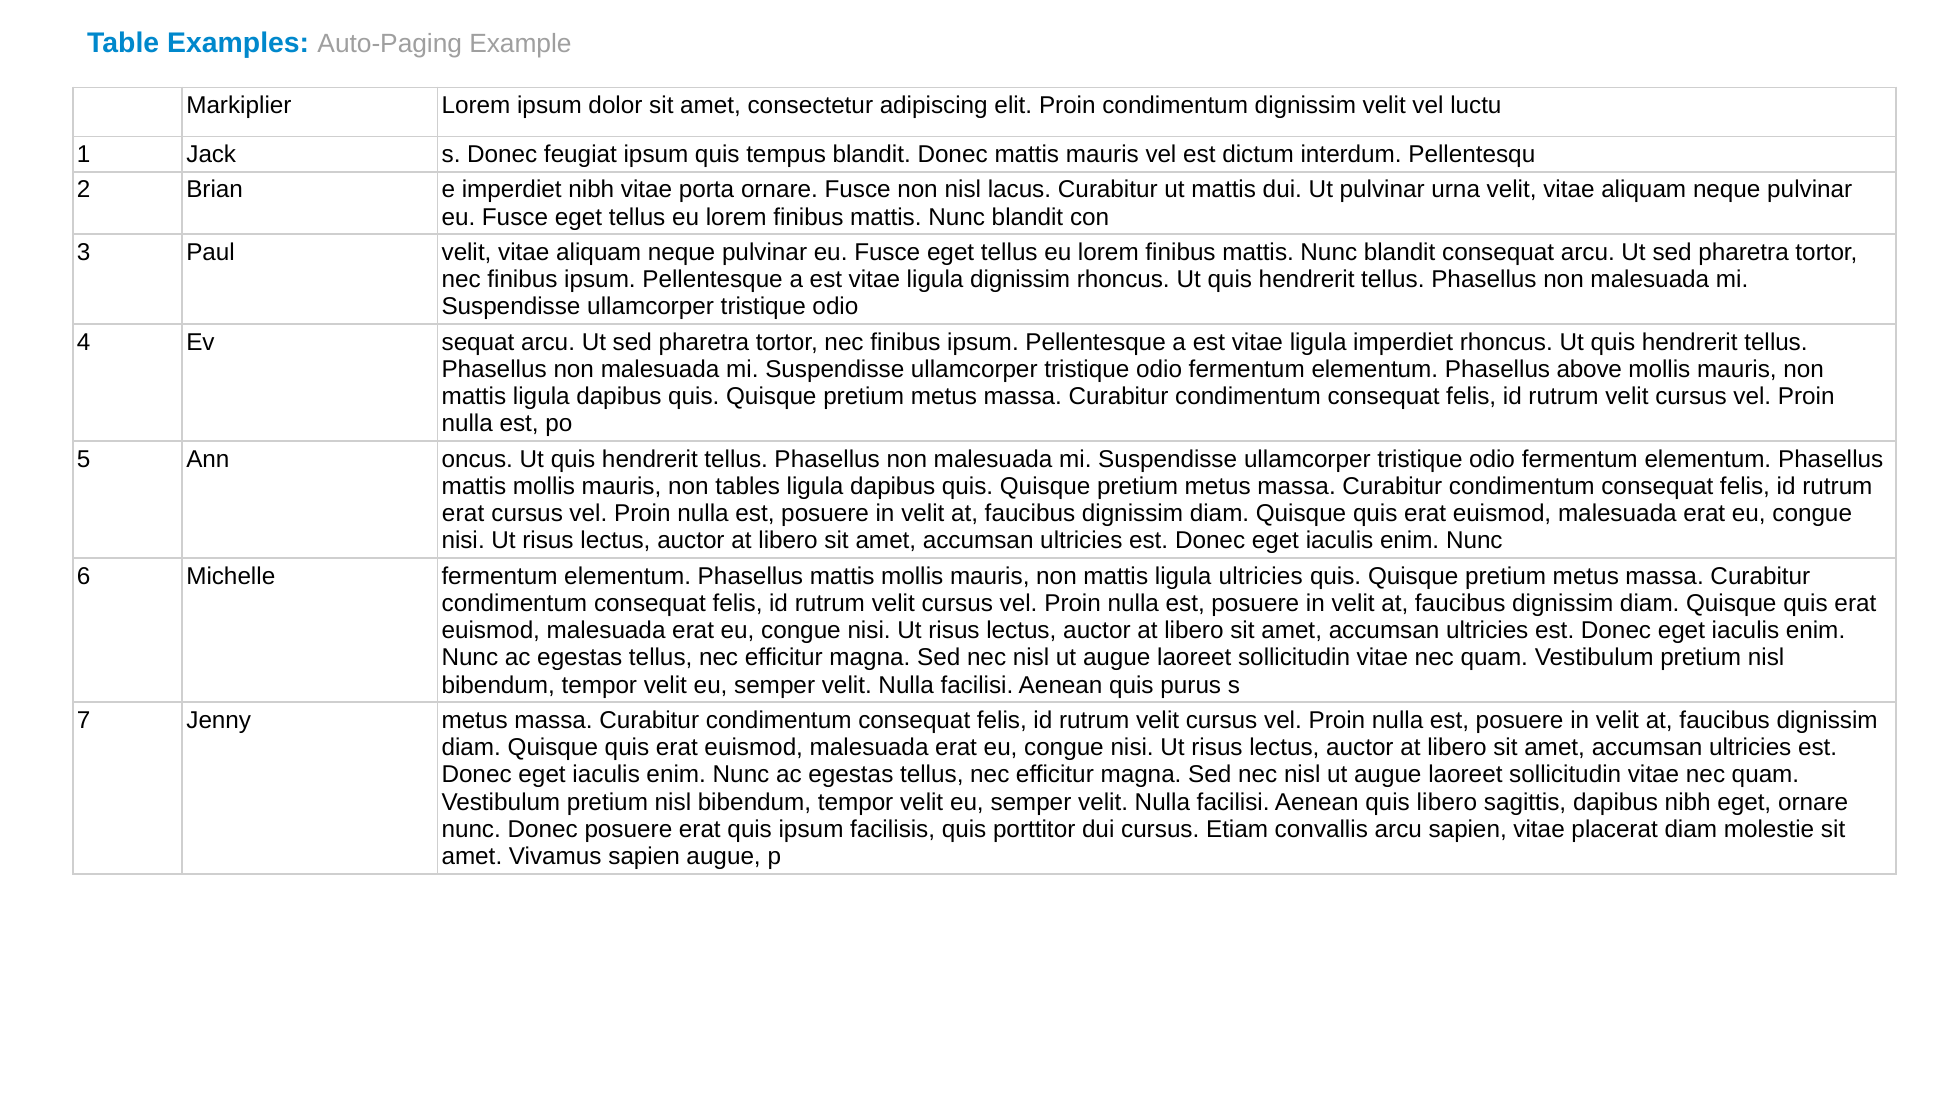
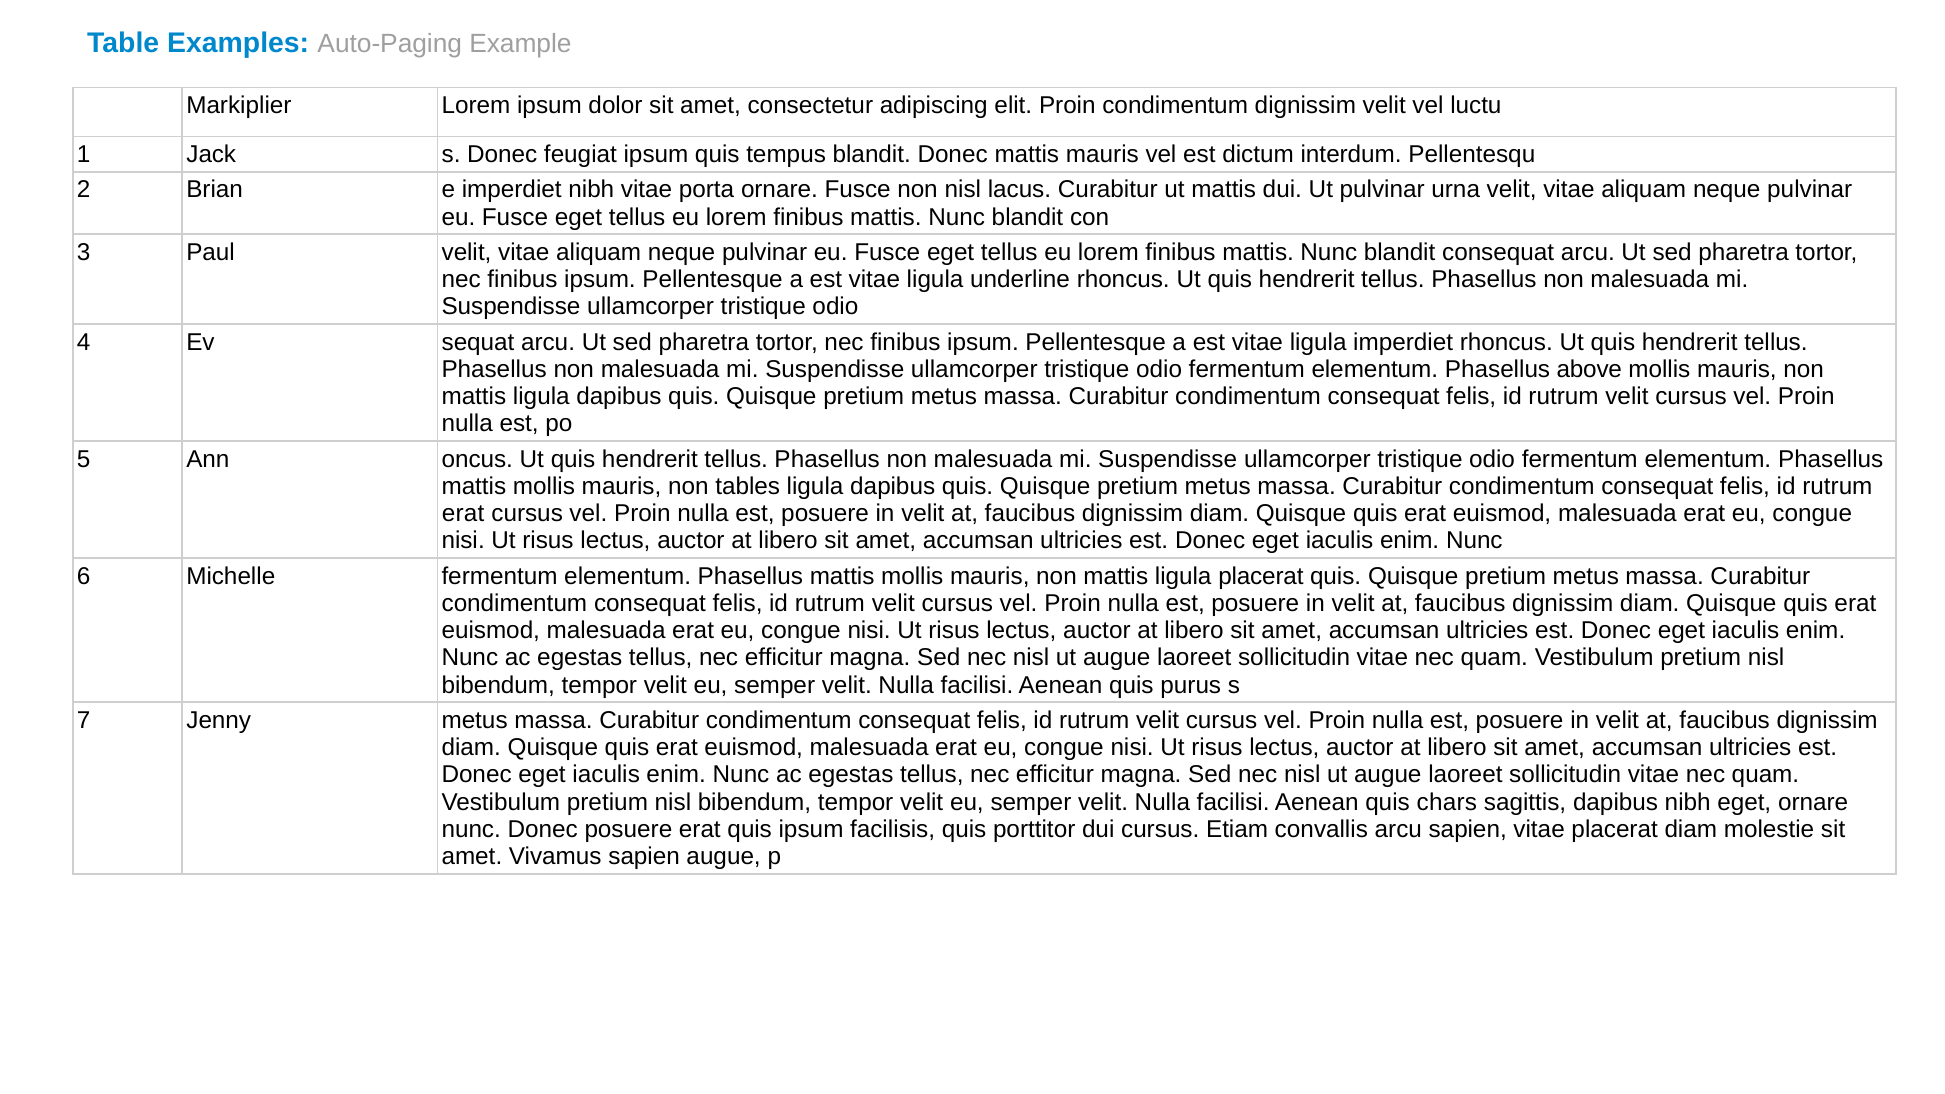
ligula dignissim: dignissim -> underline
ligula ultricies: ultricies -> placerat
quis libero: libero -> chars
